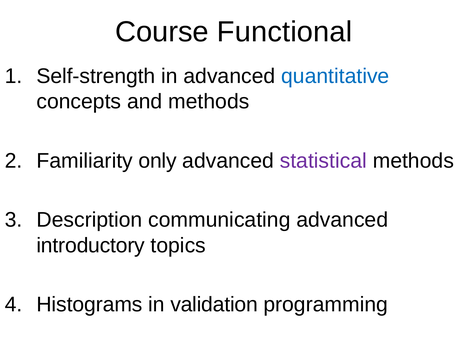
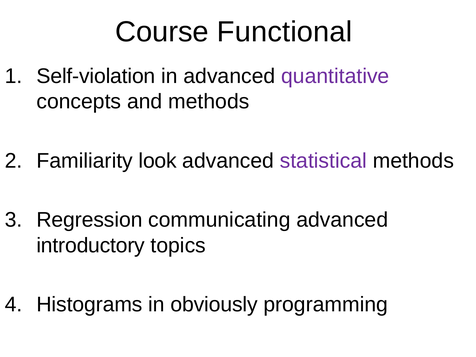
Self-strength: Self-strength -> Self-violation
quantitative colour: blue -> purple
only: only -> look
Description: Description -> Regression
validation: validation -> obviously
